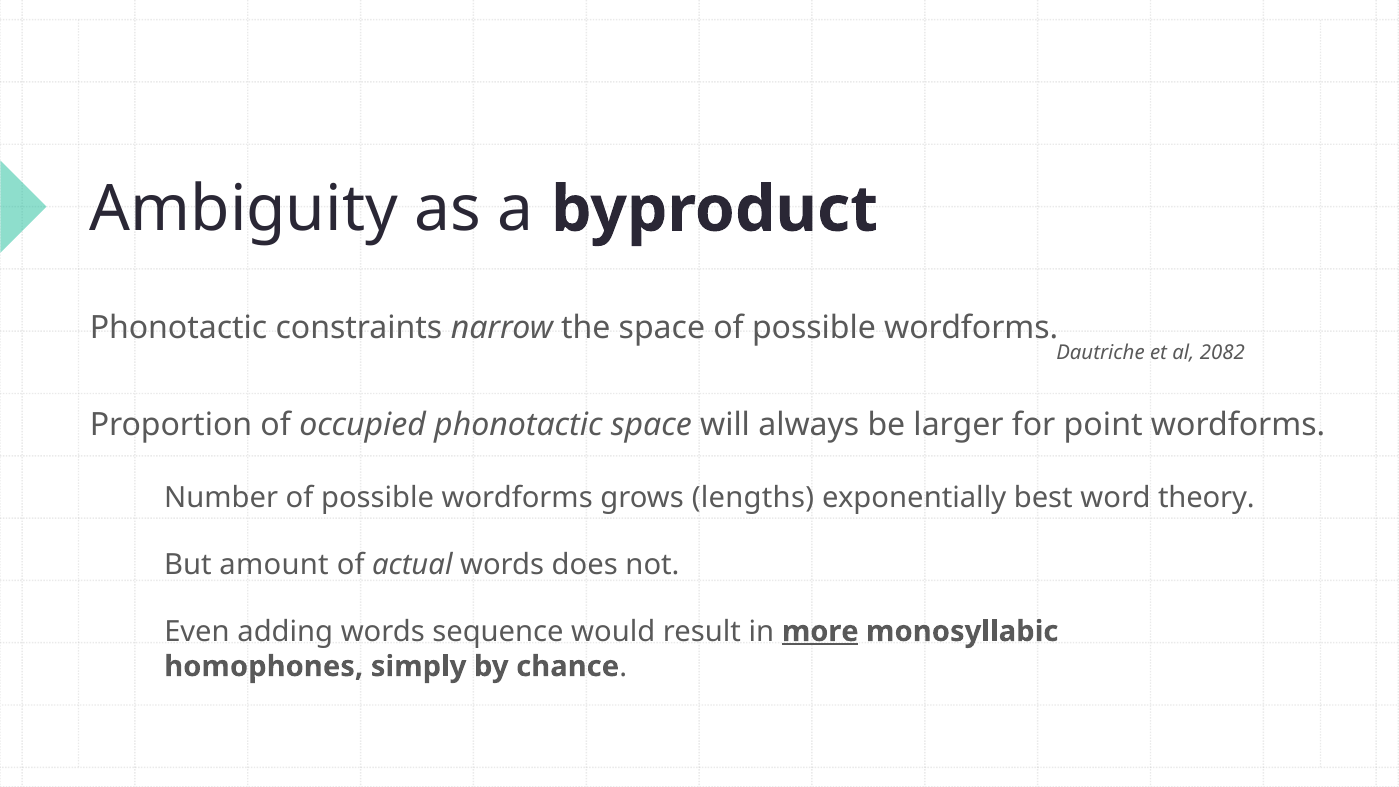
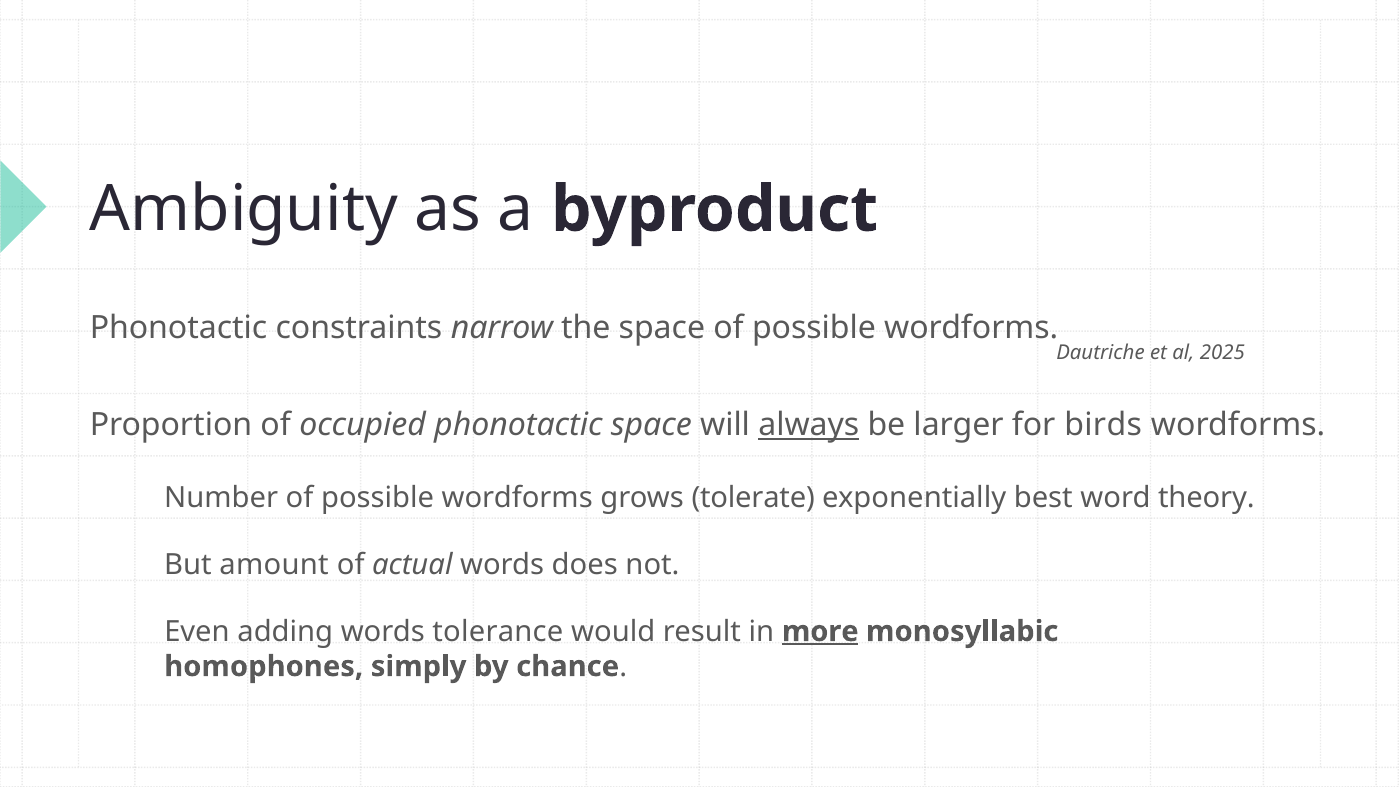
2082: 2082 -> 2025
always underline: none -> present
point: point -> birds
lengths: lengths -> tolerate
sequence: sequence -> tolerance
